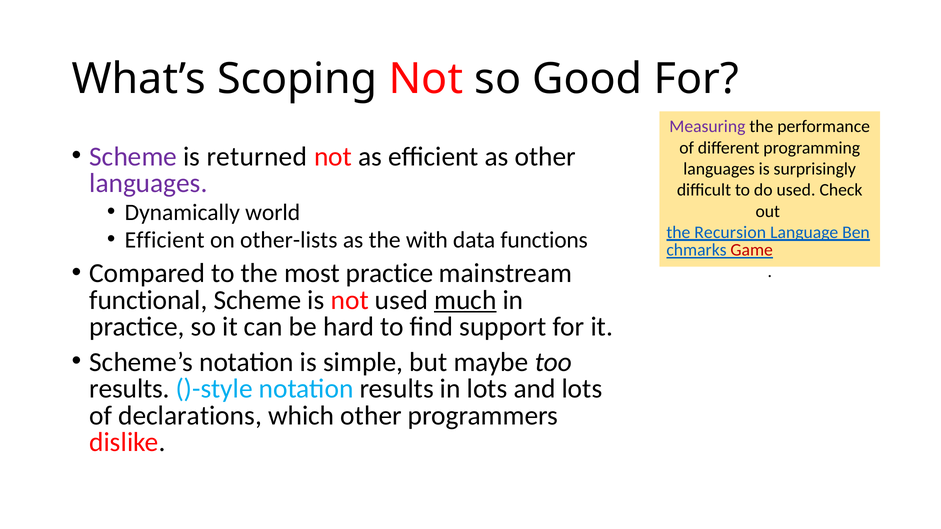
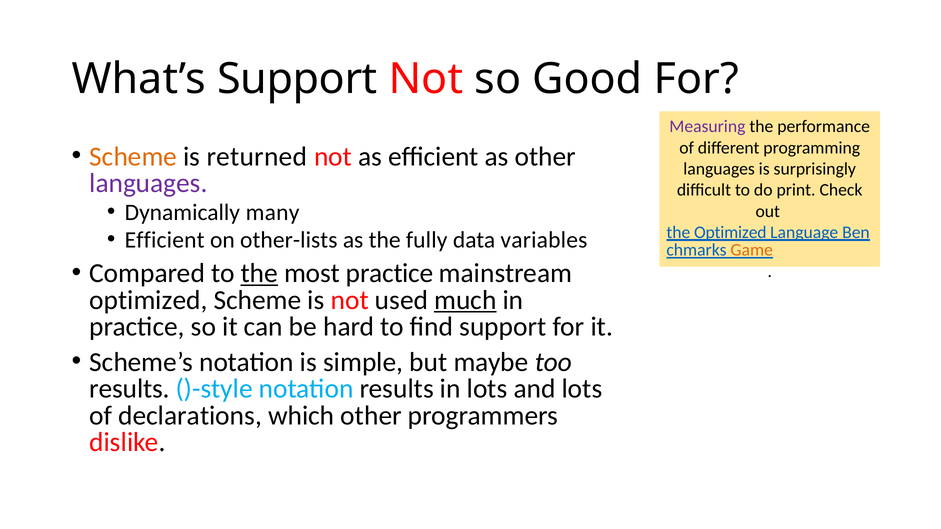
What’s Scoping: Scoping -> Support
Scheme at (133, 157) colour: purple -> orange
do used: used -> print
world: world -> many
the Recursion: Recursion -> Optimized
with: with -> fully
functions: functions -> variables
Game colour: red -> orange
the at (259, 273) underline: none -> present
functional at (148, 300): functional -> optimized
